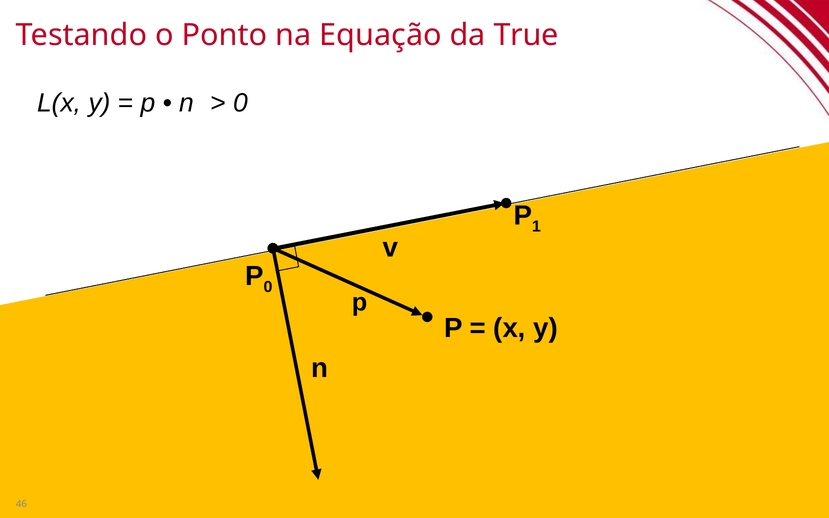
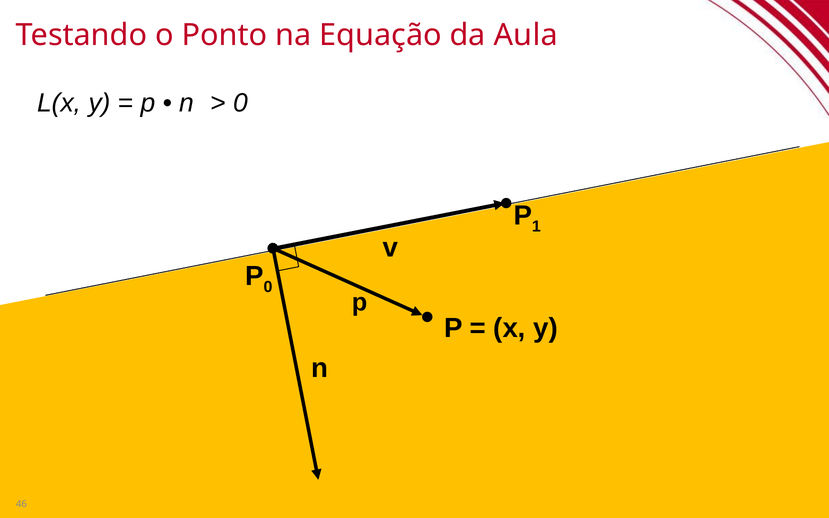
True: True -> Aula
